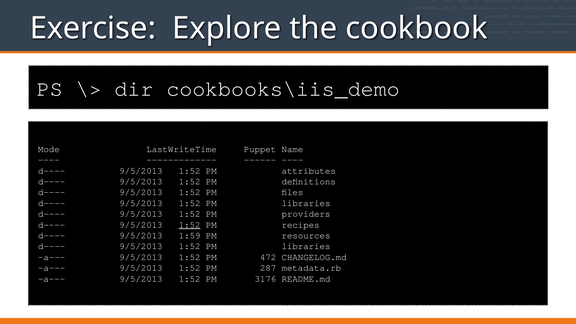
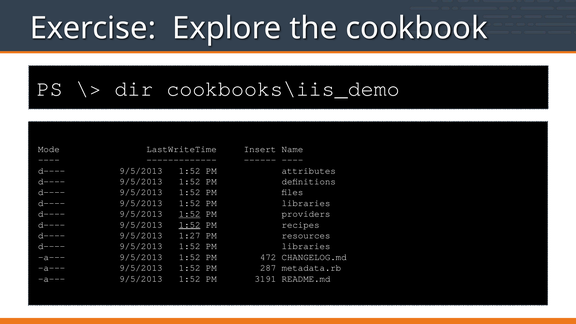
Puppet: Puppet -> Insert
1:52 at (190, 214) underline: none -> present
1:59: 1:59 -> 1:27
3176: 3176 -> 3191
